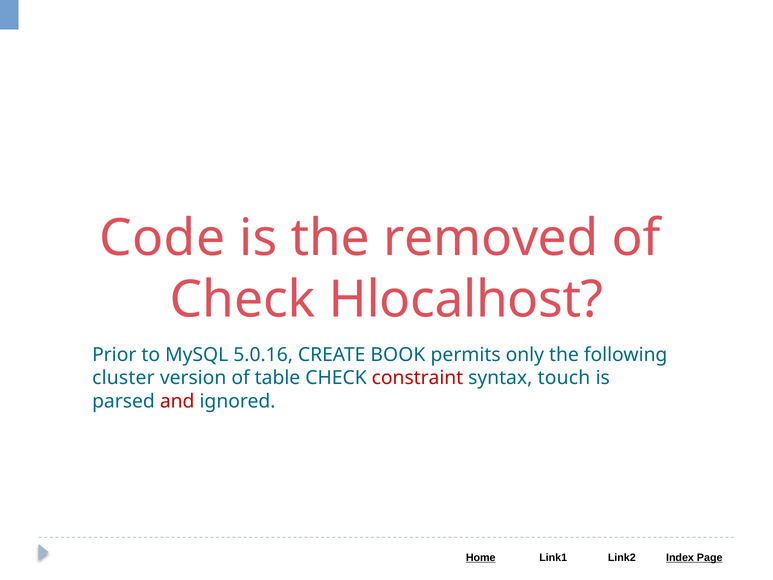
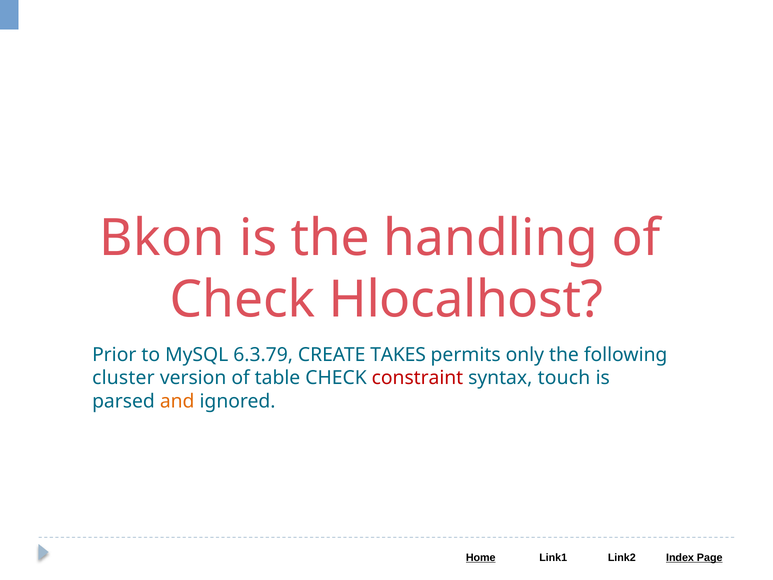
Code: Code -> Bkon
removed: removed -> handling
5.0.16: 5.0.16 -> 6.3.79
BOOK: BOOK -> TAKES
and colour: red -> orange
